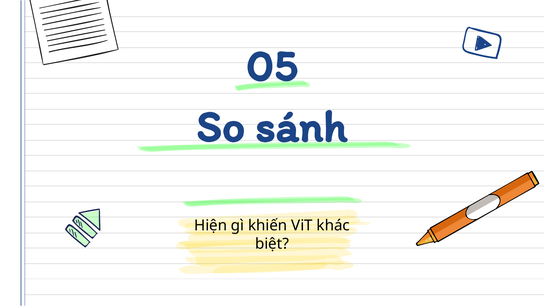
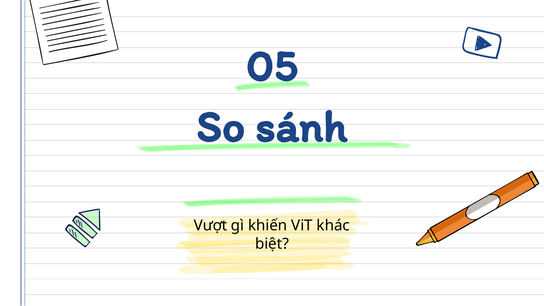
Hiện: Hiện -> Vượt
